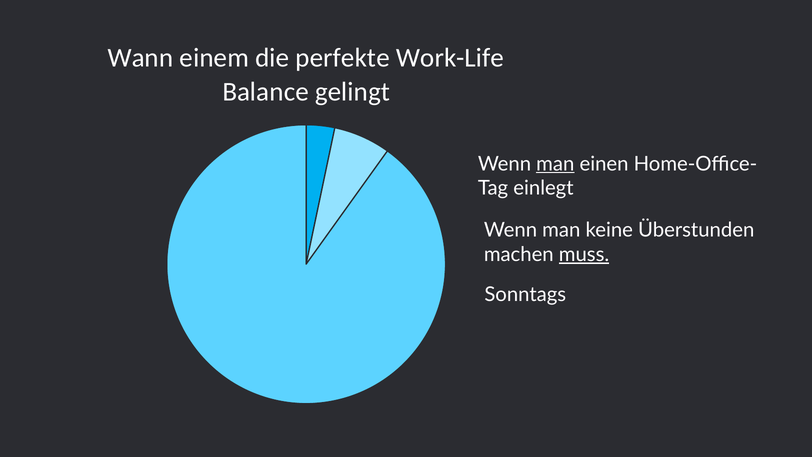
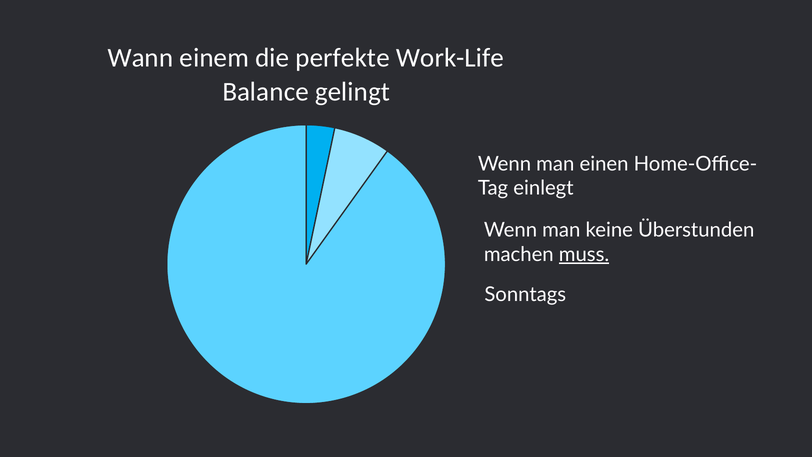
man at (555, 164) underline: present -> none
